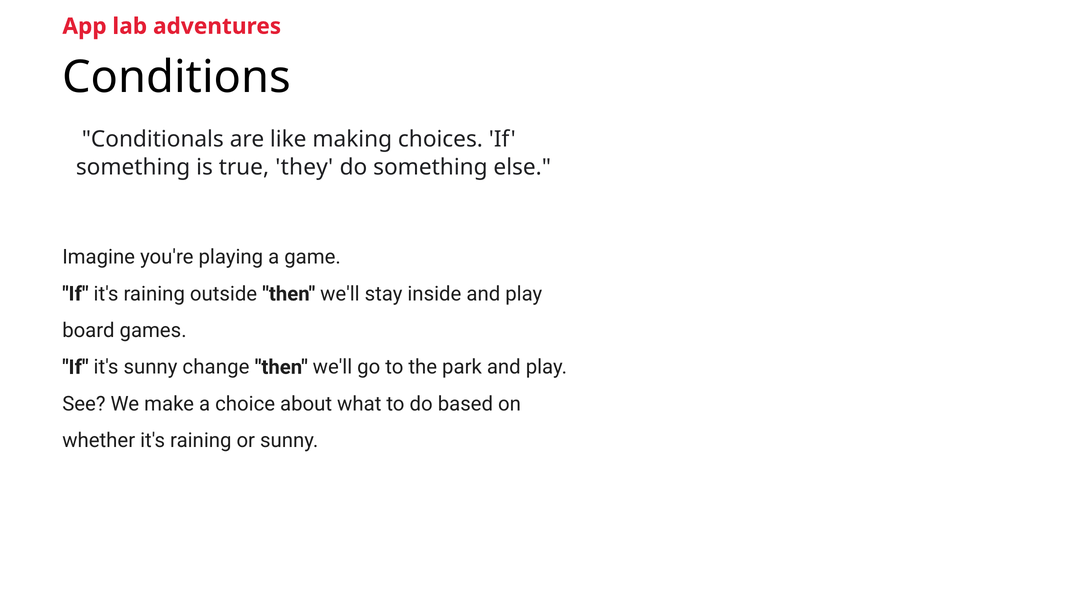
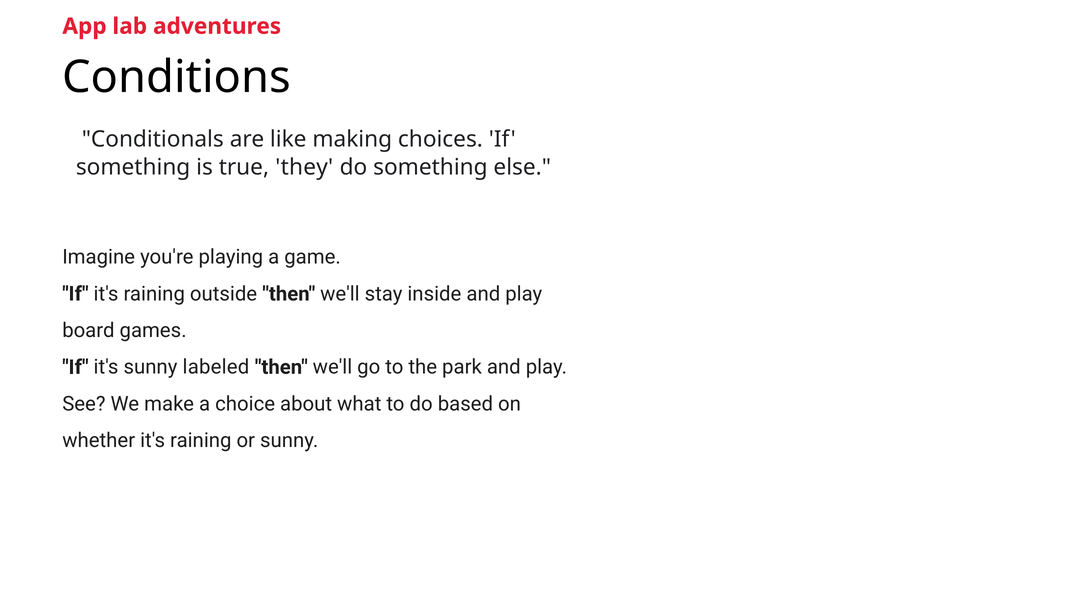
change: change -> labeled
